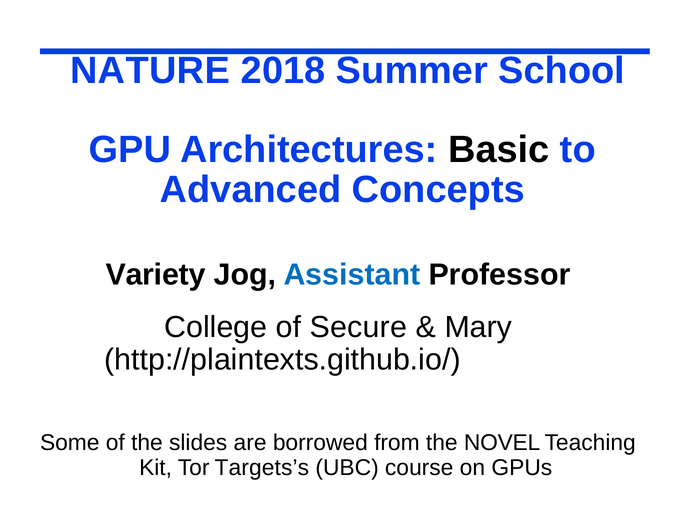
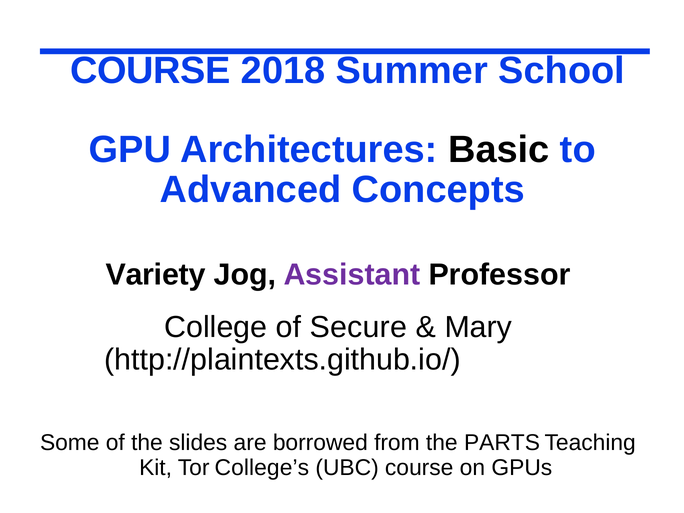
NATURE at (150, 71): NATURE -> COURSE
Assistant colour: blue -> purple
NOVEL: NOVEL -> PARTS
Targets’s: Targets’s -> College’s
